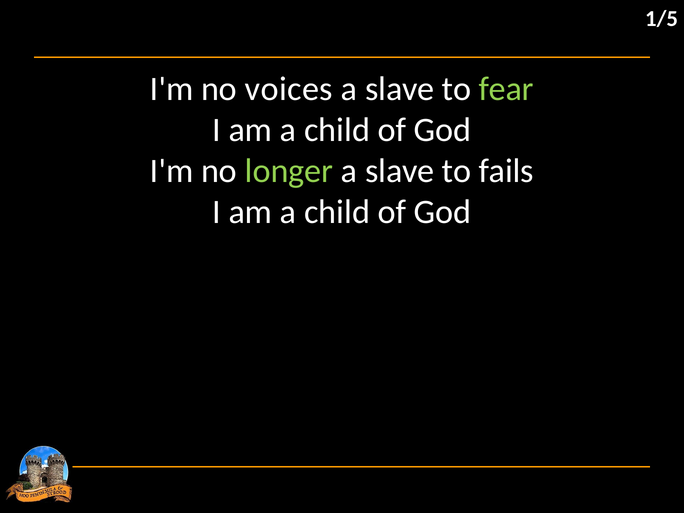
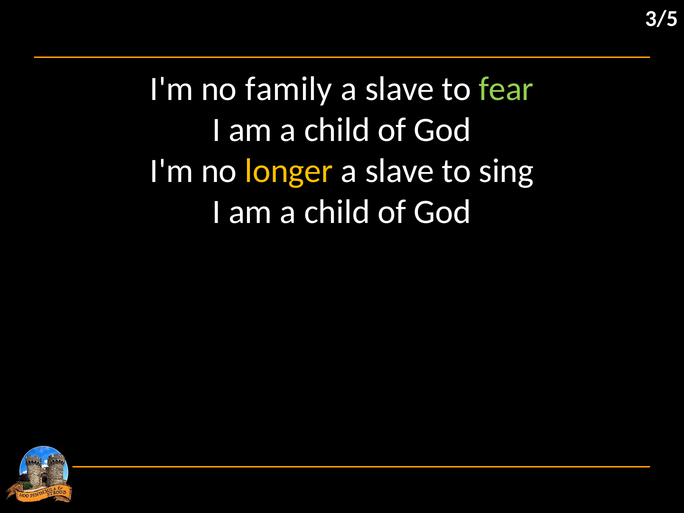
1/5: 1/5 -> 3/5
voices: voices -> family
longer colour: light green -> yellow
fails: fails -> sing
